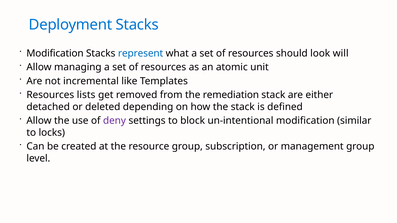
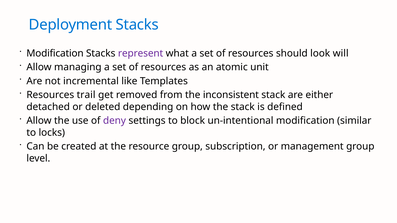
represent colour: blue -> purple
lists: lists -> trail
remediation: remediation -> inconsistent
